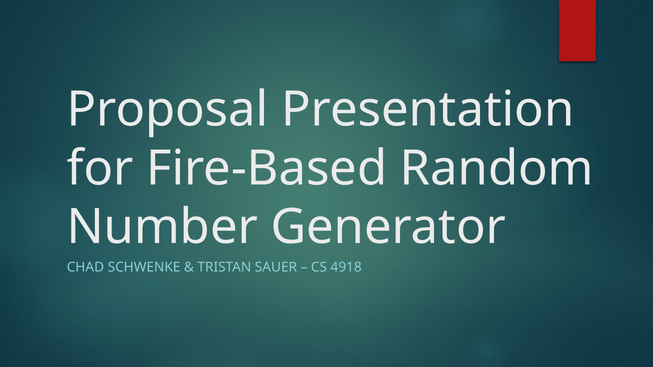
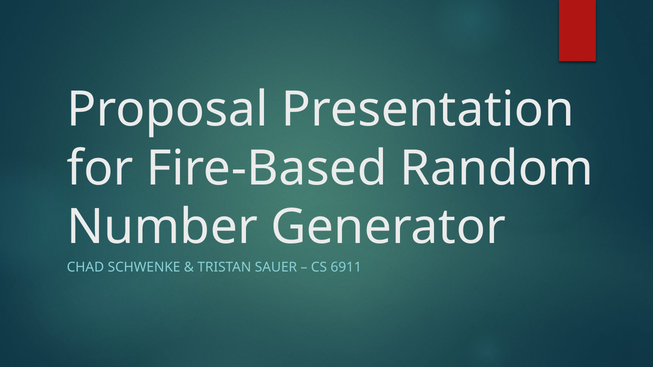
4918: 4918 -> 6911
